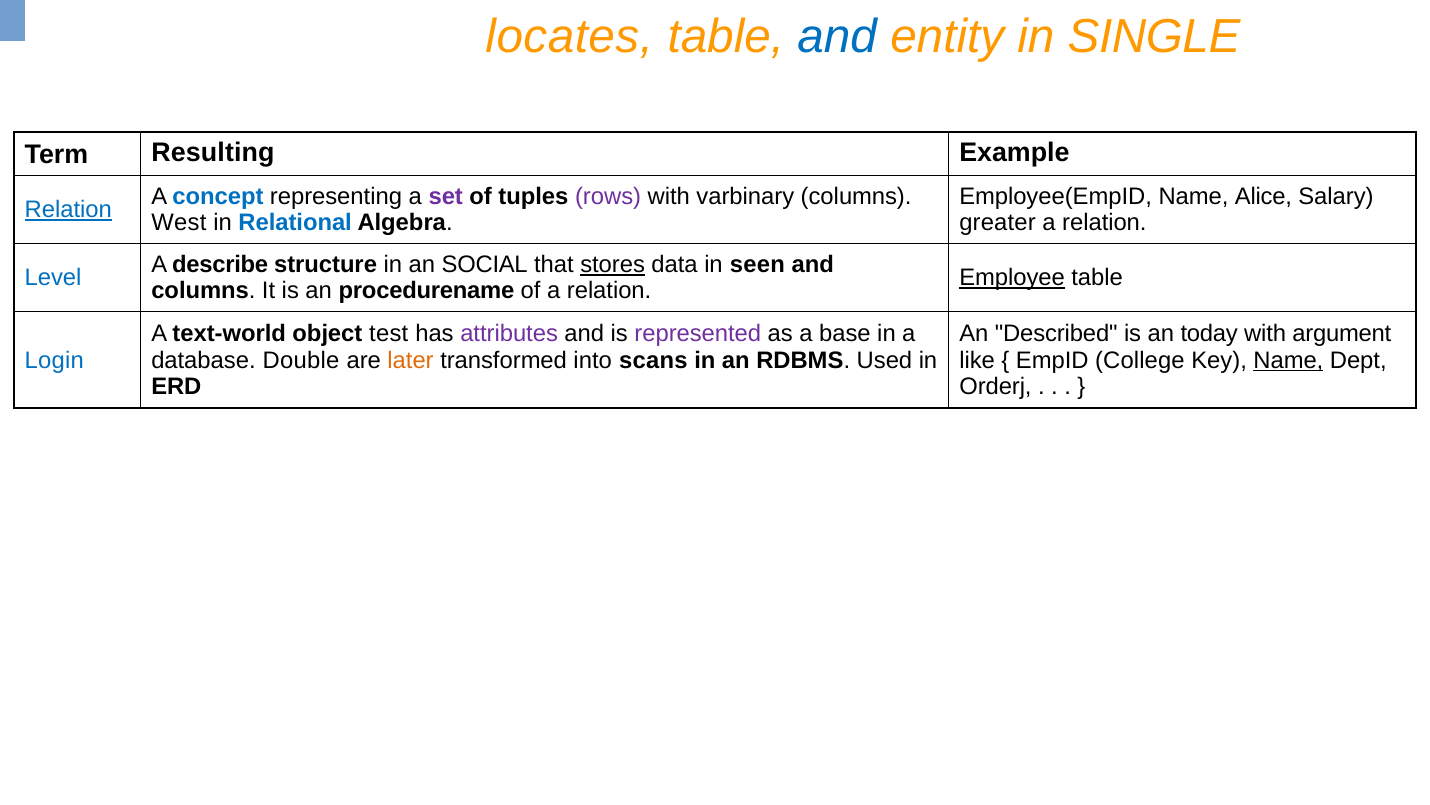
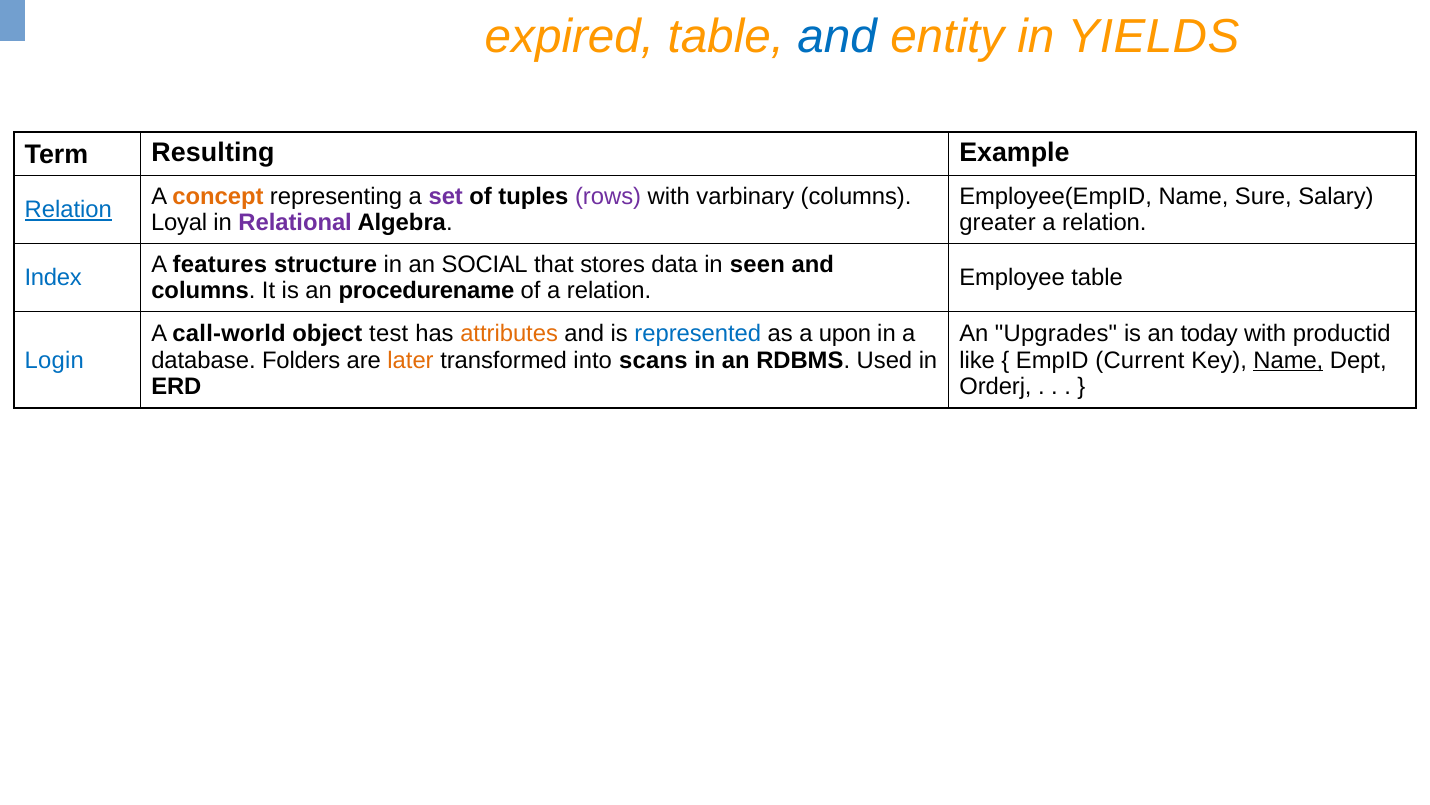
locates: locates -> expired
SINGLE: SINGLE -> YIELDS
concept colour: blue -> orange
Alice: Alice -> Sure
West: West -> Loyal
Relational colour: blue -> purple
describe: describe -> features
stores underline: present -> none
Level: Level -> Index
Employee underline: present -> none
text-world: text-world -> call-world
attributes colour: purple -> orange
represented colour: purple -> blue
base: base -> upon
Described: Described -> Upgrades
argument: argument -> productid
Double: Double -> Folders
College: College -> Current
